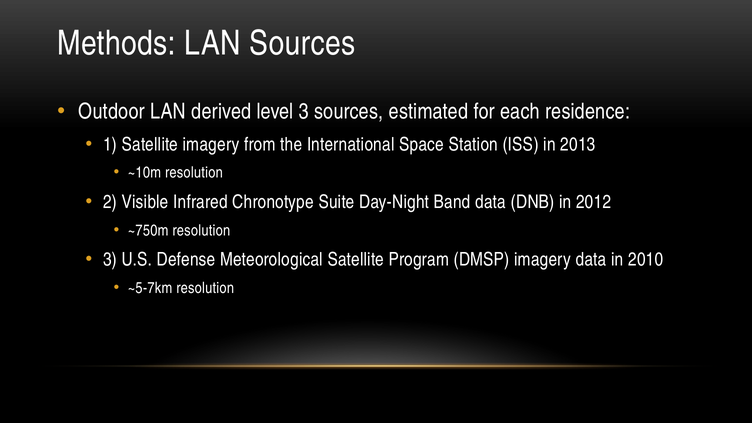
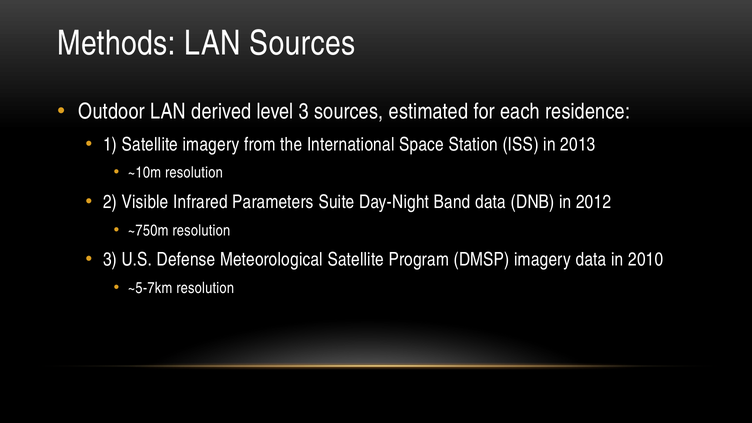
Chronotype: Chronotype -> Parameters
